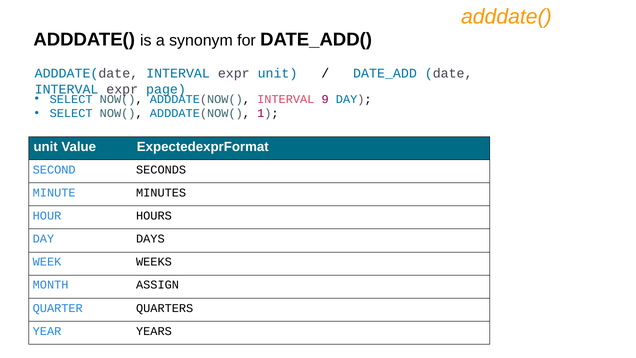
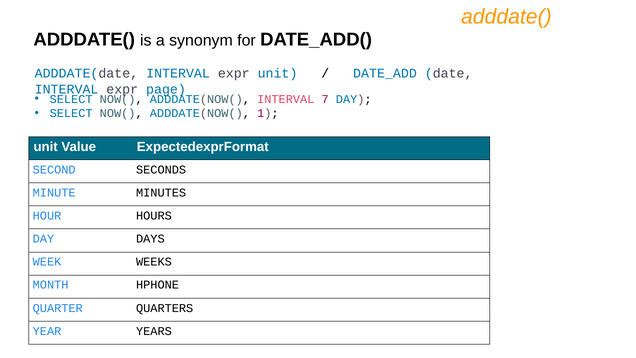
9: 9 -> 7
ASSIGN: ASSIGN -> HPHONE
